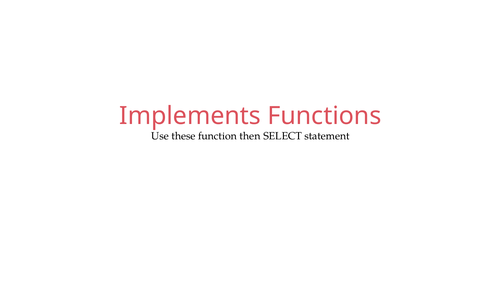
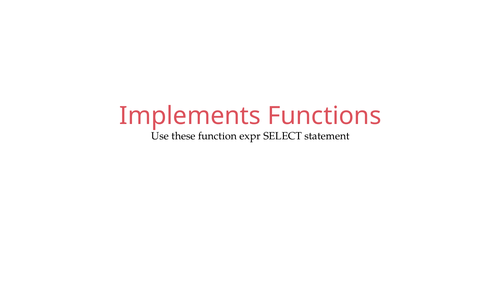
then: then -> expr
